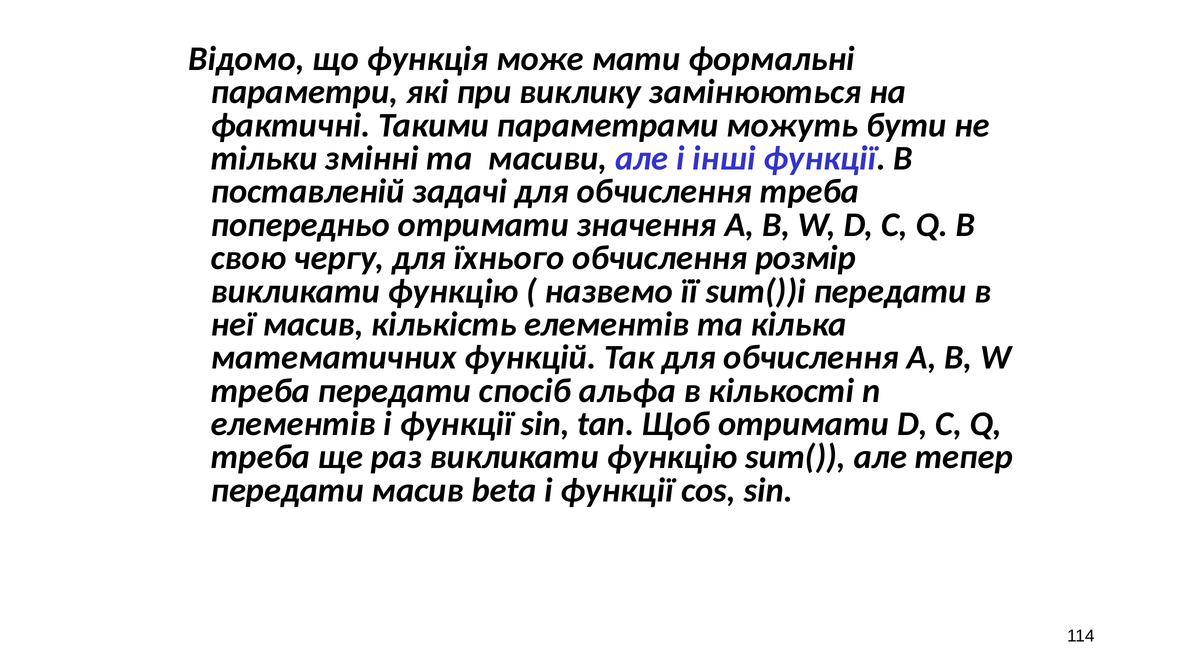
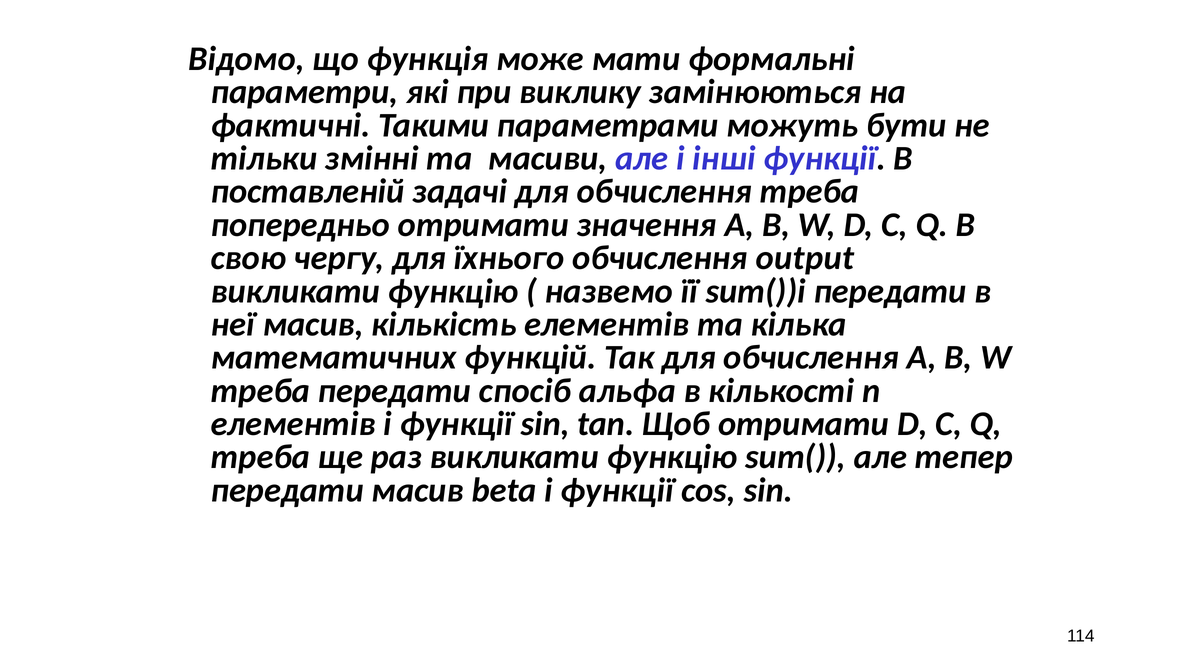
розмір: розмір -> output
